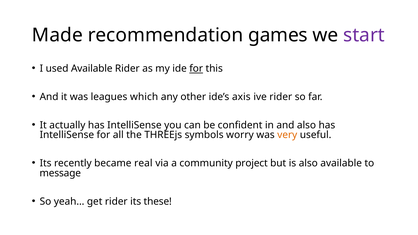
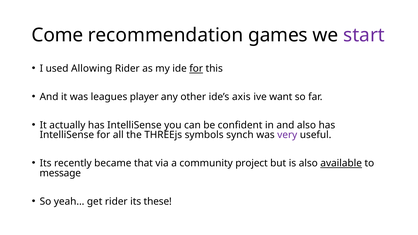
Made: Made -> Come
used Available: Available -> Allowing
which: which -> player
ive rider: rider -> want
worry: worry -> synch
very colour: orange -> purple
real: real -> that
available at (341, 163) underline: none -> present
